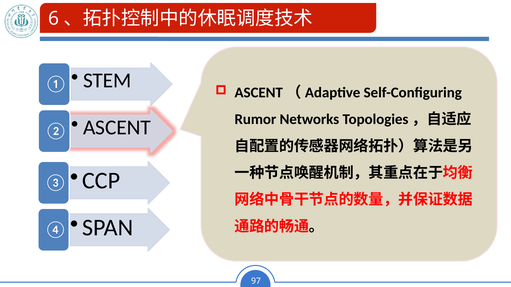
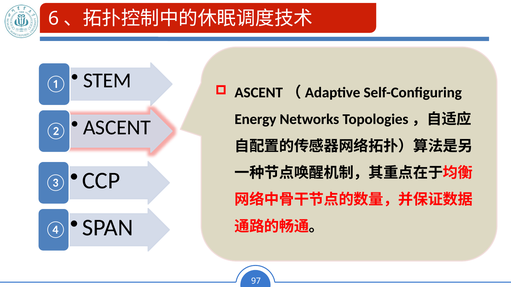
Rumor: Rumor -> Energy
